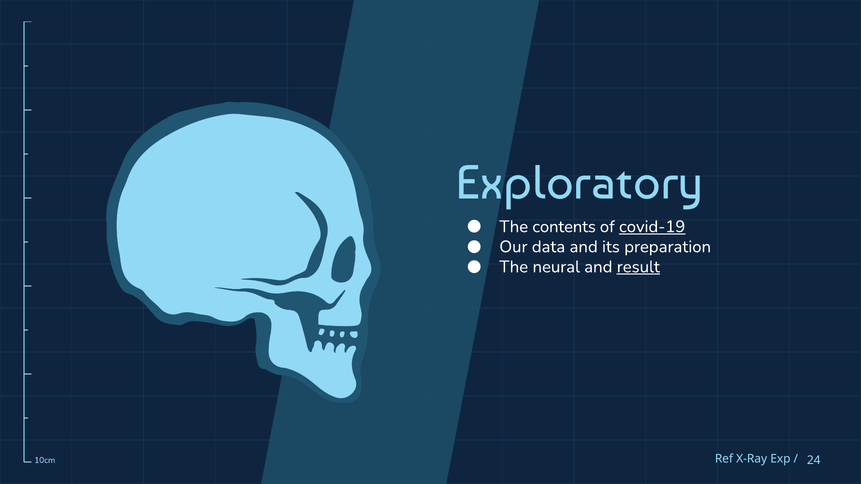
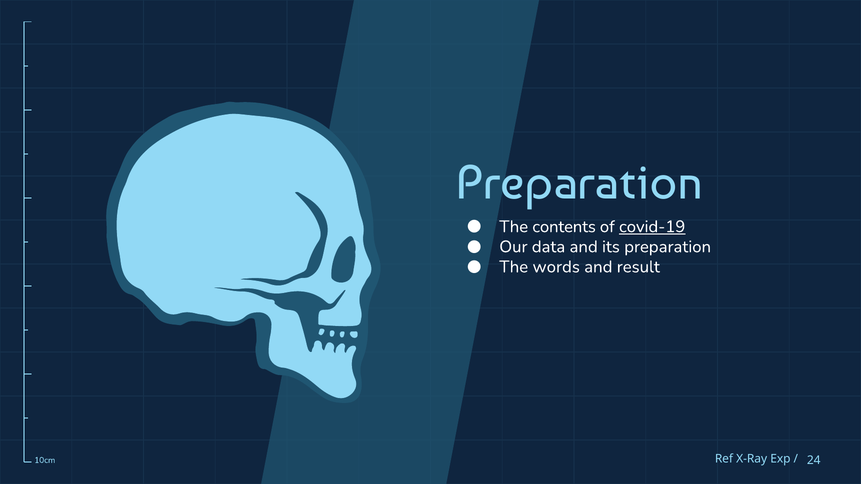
Exploratory at (579, 183): Exploratory -> Preparation
neural: neural -> words
result underline: present -> none
